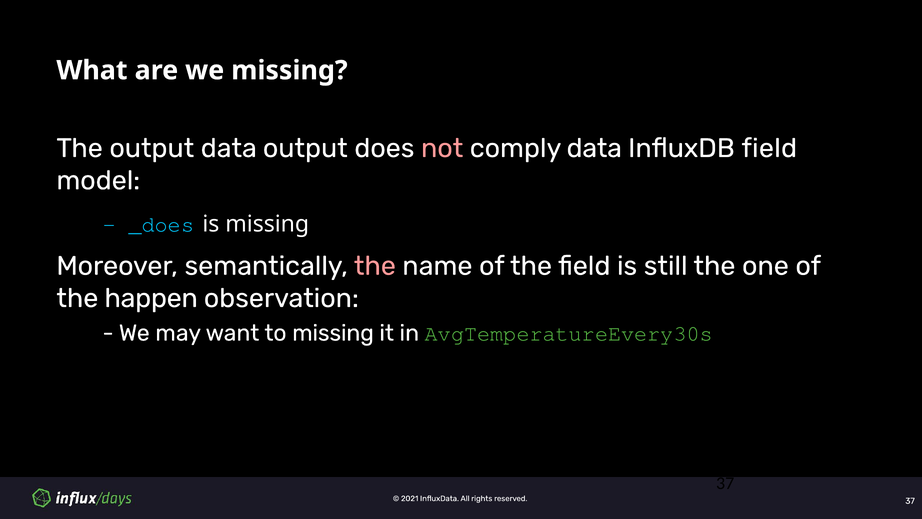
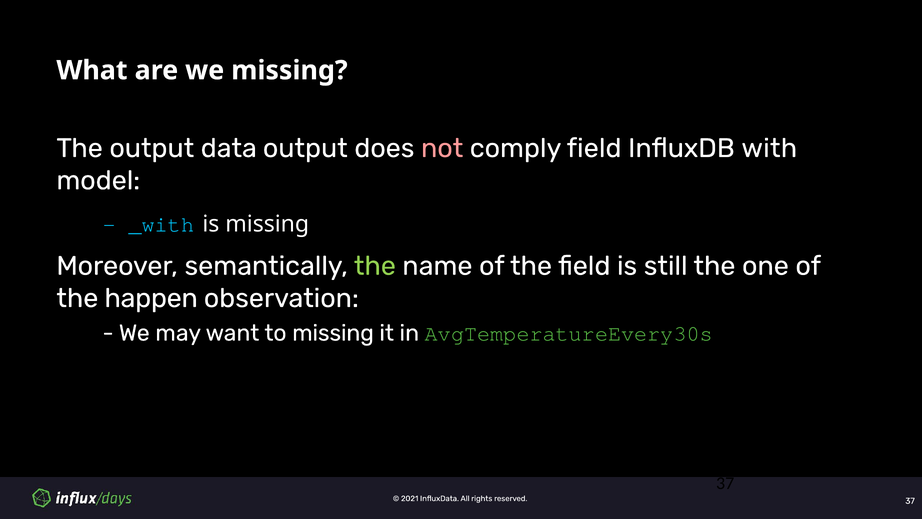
comply data: data -> field
InfluxDB field: field -> with
_does: _does -> _with
the at (375, 266) colour: pink -> light green
